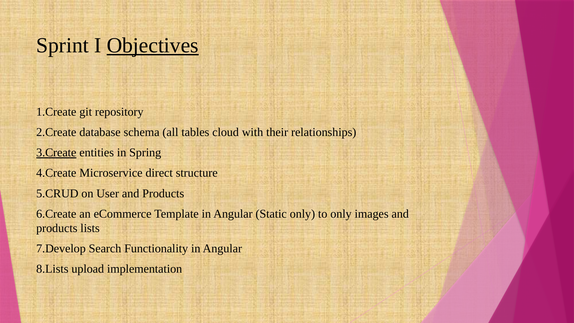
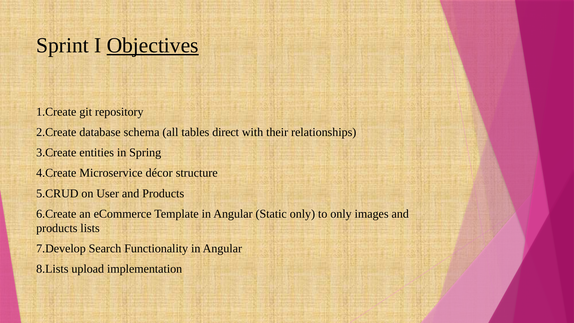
cloud: cloud -> direct
3.Create underline: present -> none
direct: direct -> décor
